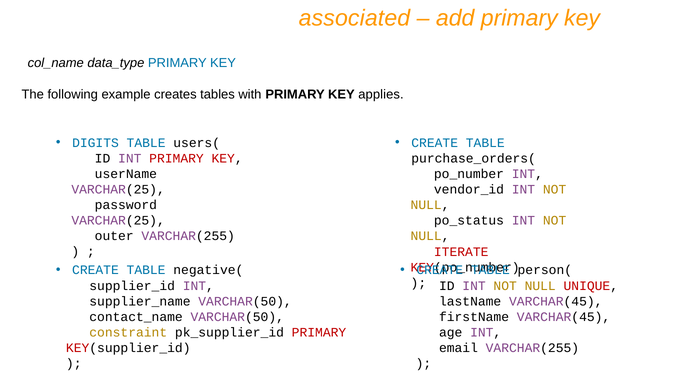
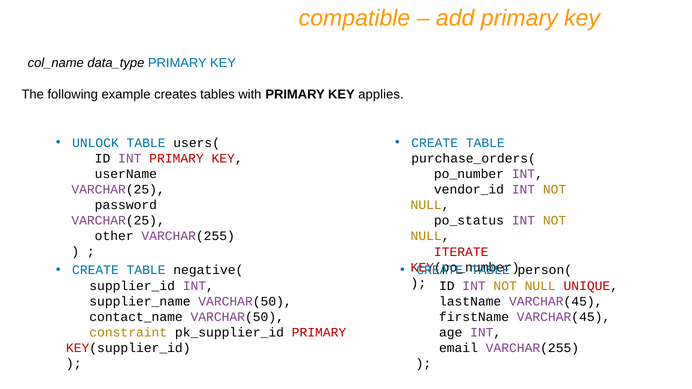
associated: associated -> compatible
DIGITS: DIGITS -> UNLOCK
outer: outer -> other
